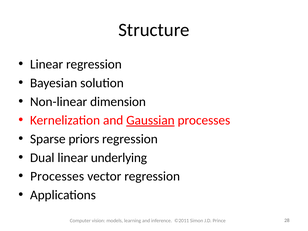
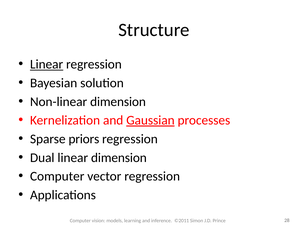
Linear at (47, 64) underline: none -> present
linear underlying: underlying -> dimension
Processes at (57, 176): Processes -> Computer
